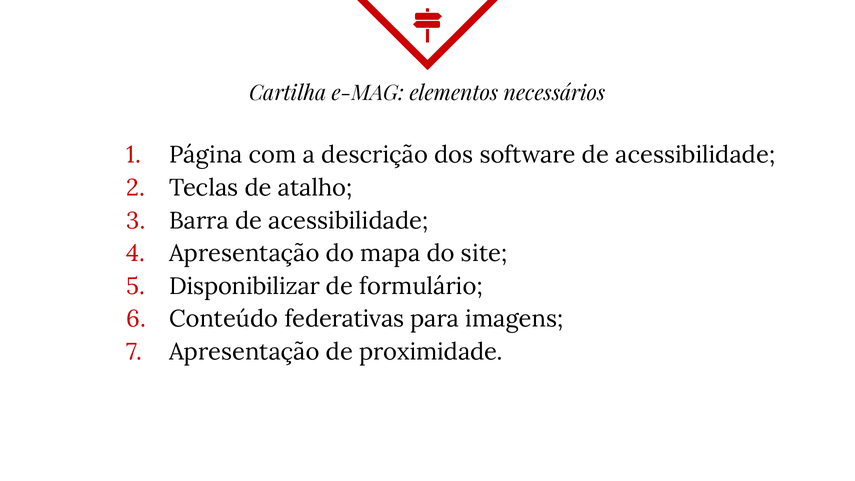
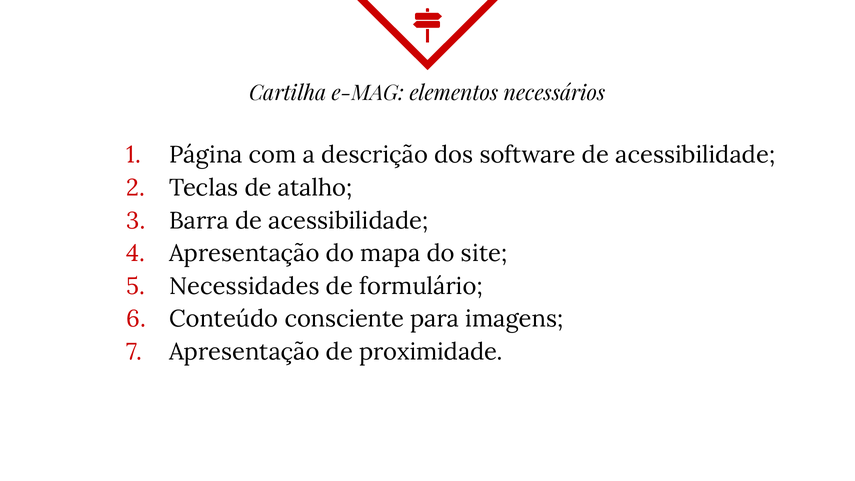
Disponibilizar: Disponibilizar -> Necessidades
federativas: federativas -> consciente
